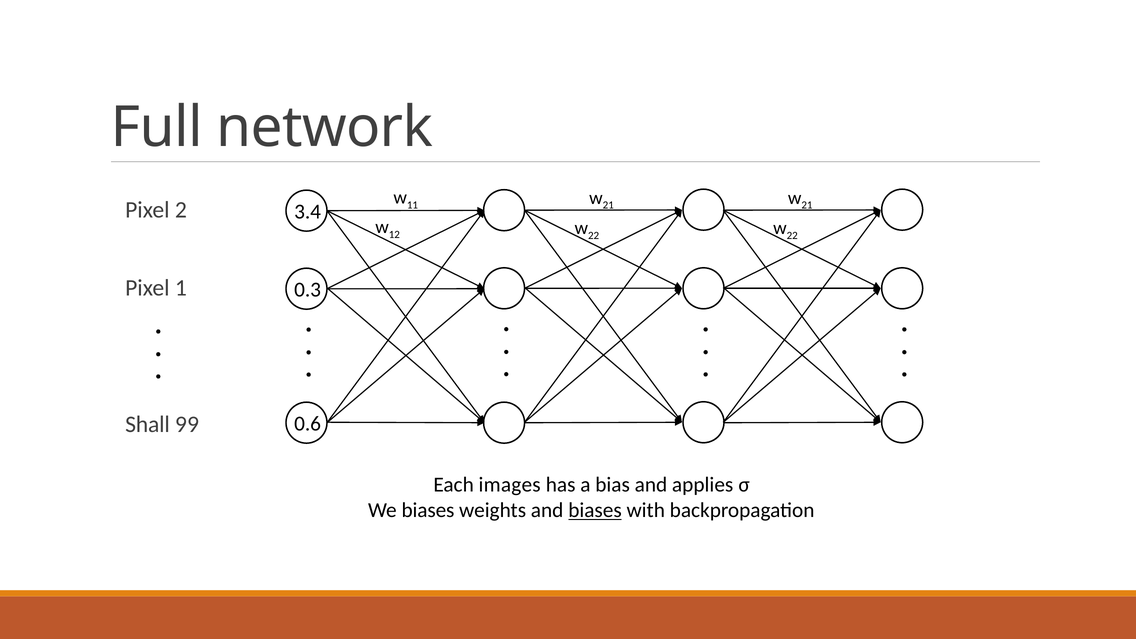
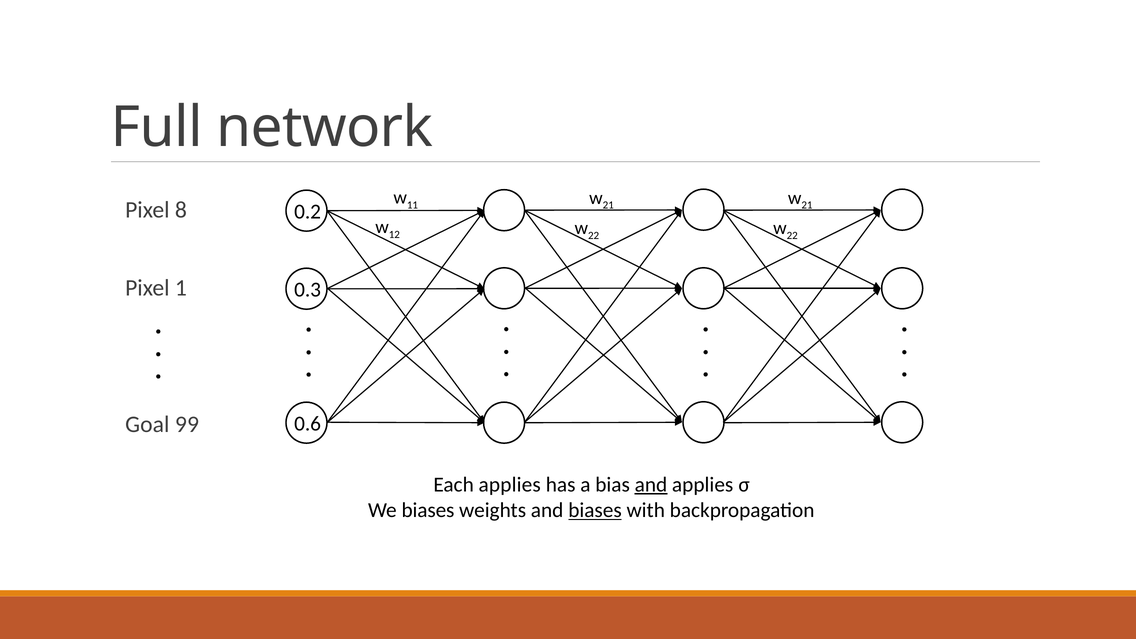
2: 2 -> 8
3.4: 3.4 -> 0.2
Shall: Shall -> Goal
Each images: images -> applies
and at (651, 485) underline: none -> present
